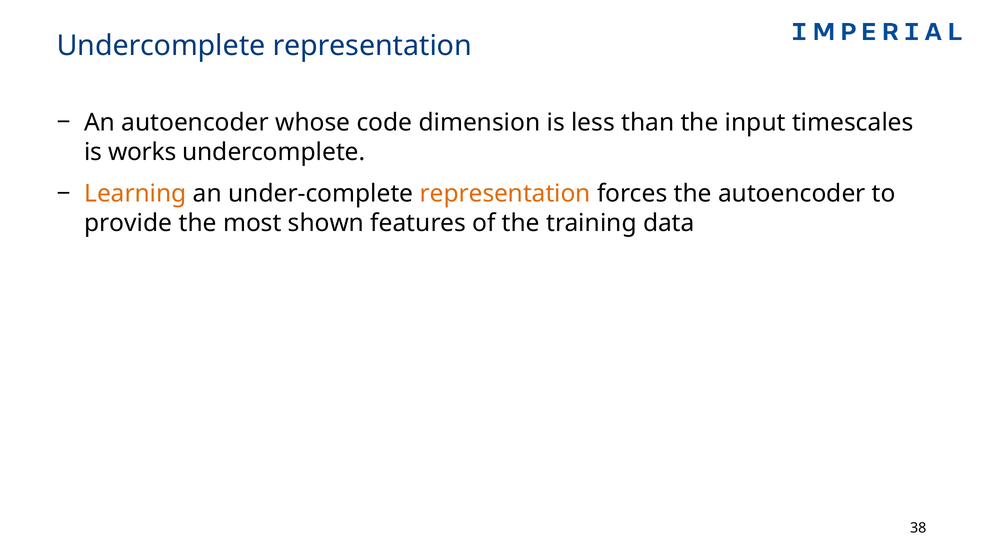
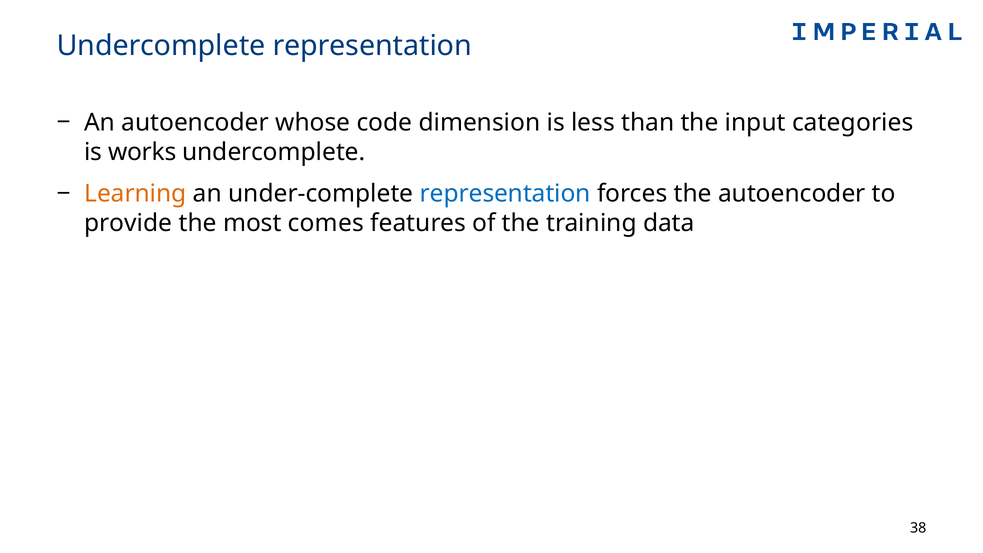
timescales: timescales -> categories
representation at (505, 194) colour: orange -> blue
shown: shown -> comes
